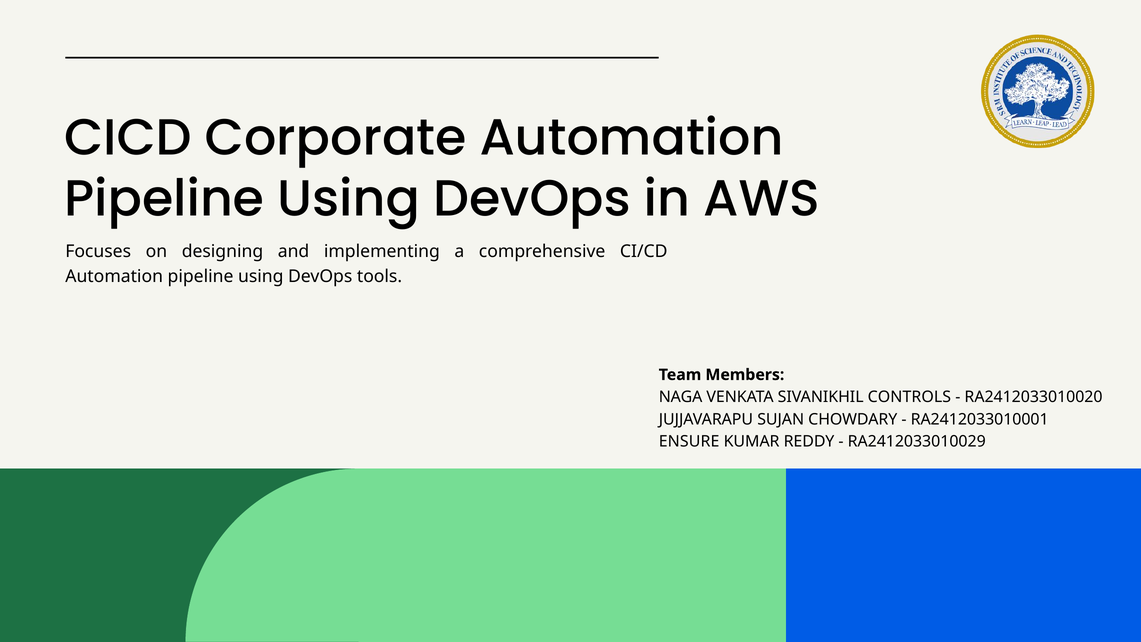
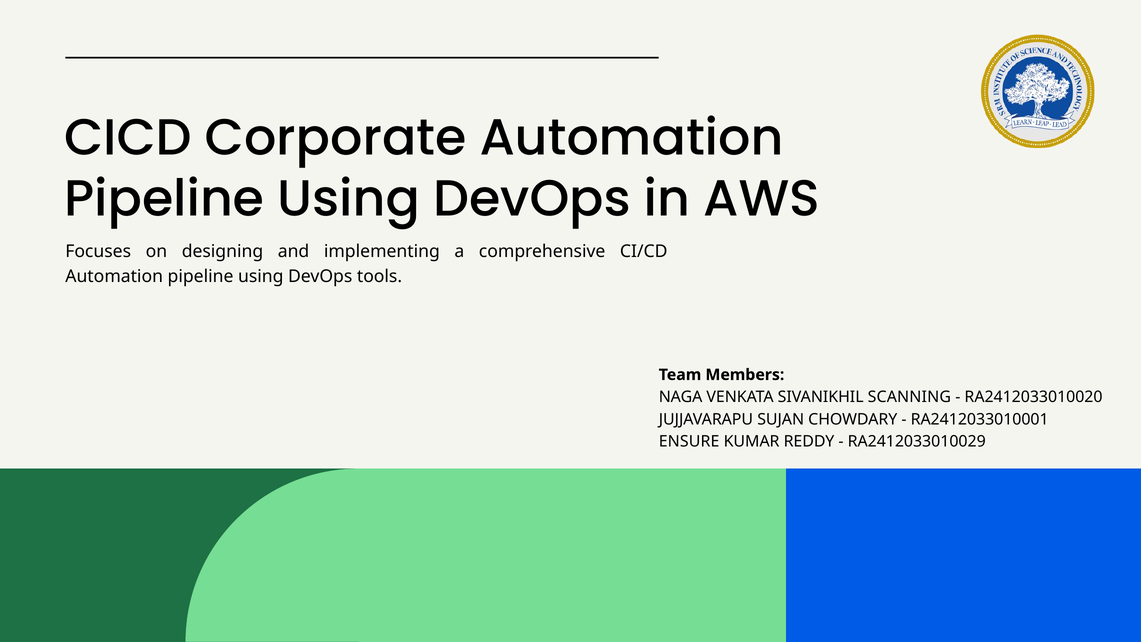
CONTROLS: CONTROLS -> SCANNING
